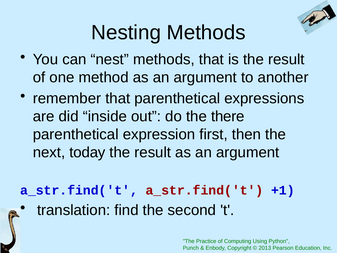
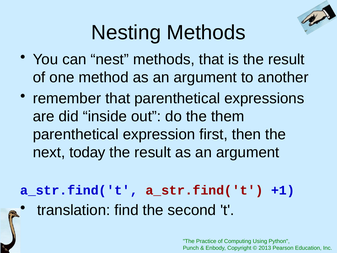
there: there -> them
